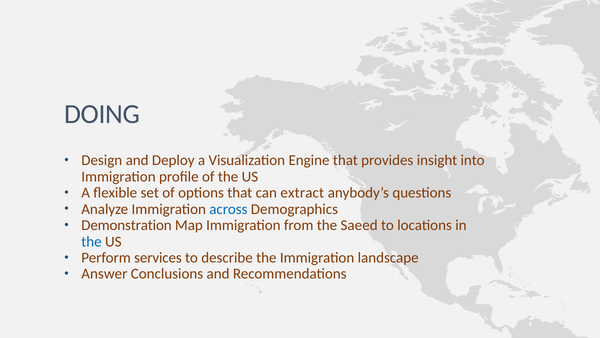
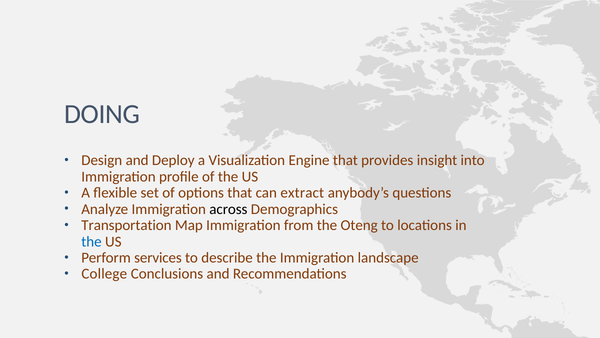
across colour: blue -> black
Demonstration: Demonstration -> Transportation
Saeed: Saeed -> Oteng
Answer: Answer -> College
